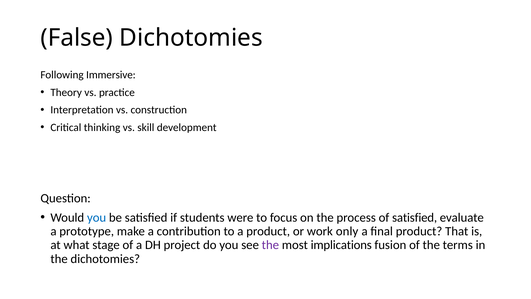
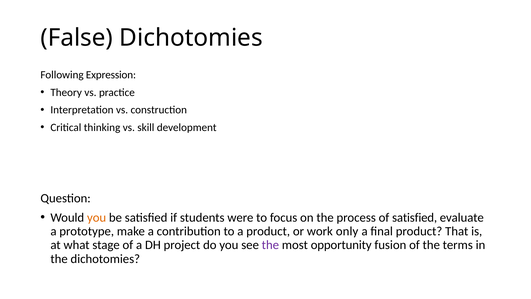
Immersive: Immersive -> Expression
you at (97, 217) colour: blue -> orange
implications: implications -> opportunity
